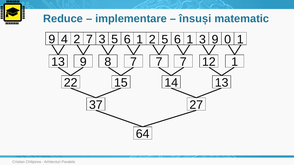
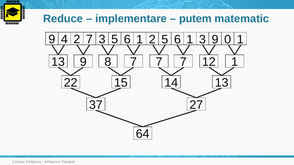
însuși: însuși -> putem
